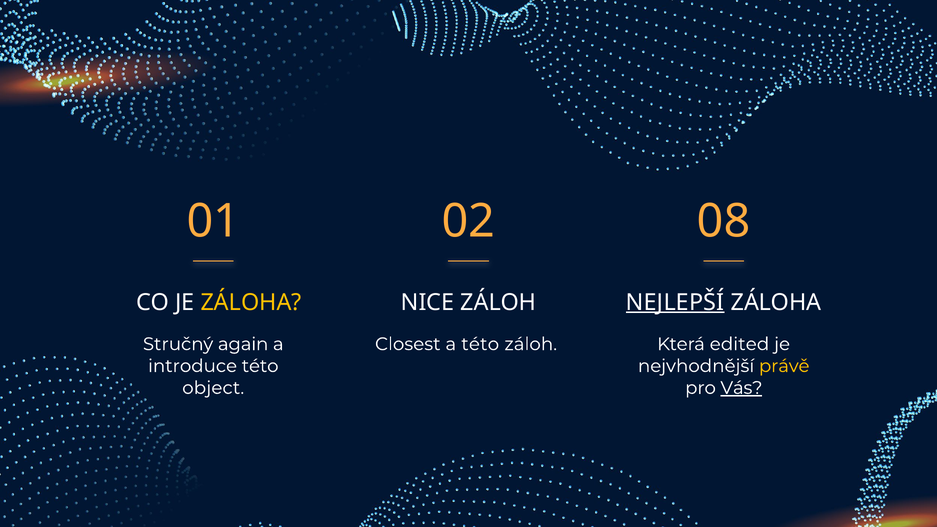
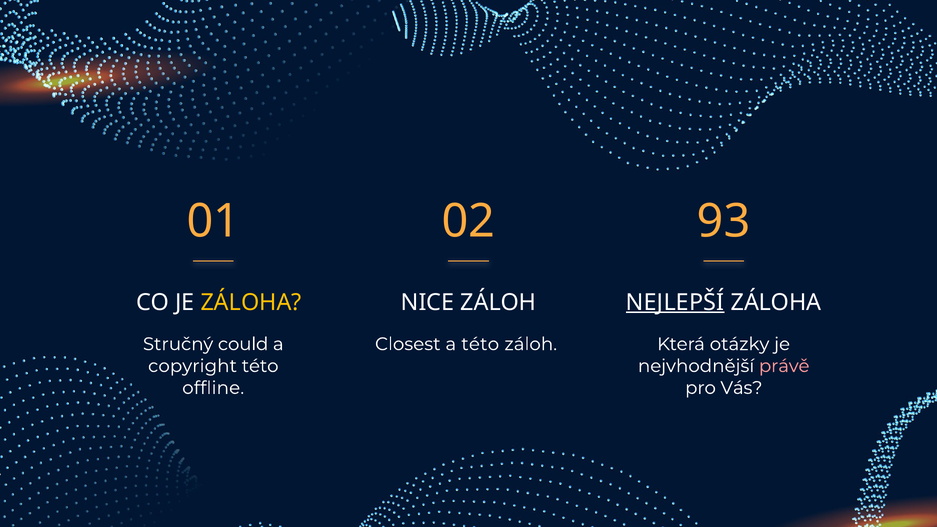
08: 08 -> 93
again: again -> could
edited: edited -> otázky
introduce: introduce -> copyright
právě colour: yellow -> pink
object: object -> offline
Vás underline: present -> none
